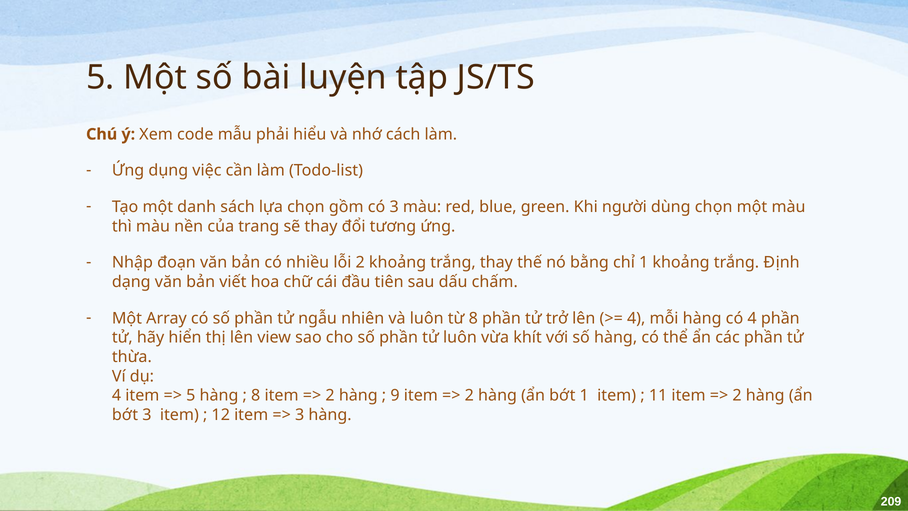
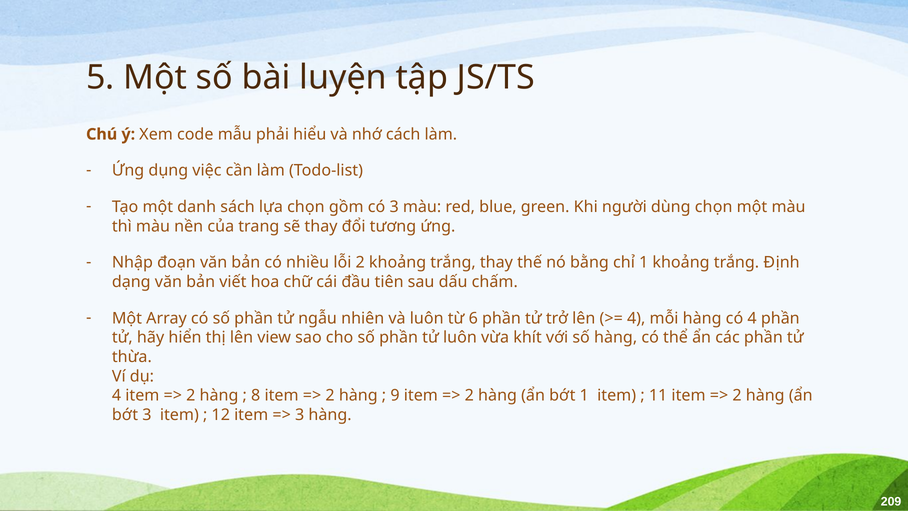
từ 8: 8 -> 6
5 at (191, 395): 5 -> 2
